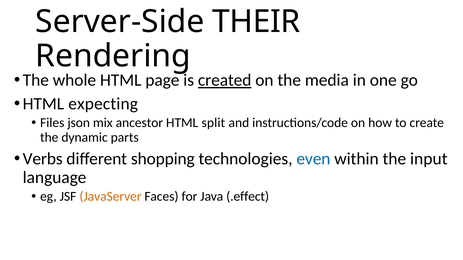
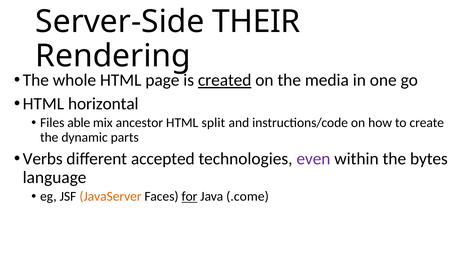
expecting: expecting -> horizontal
json: json -> able
shopping: shopping -> accepted
even colour: blue -> purple
input: input -> bytes
for underline: none -> present
.effect: .effect -> .come
